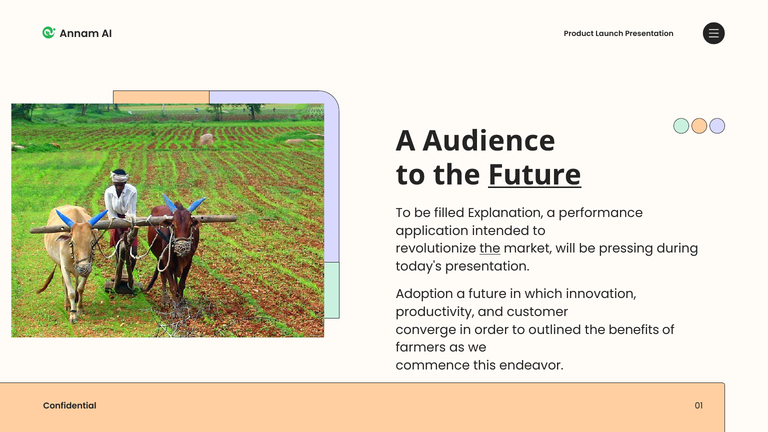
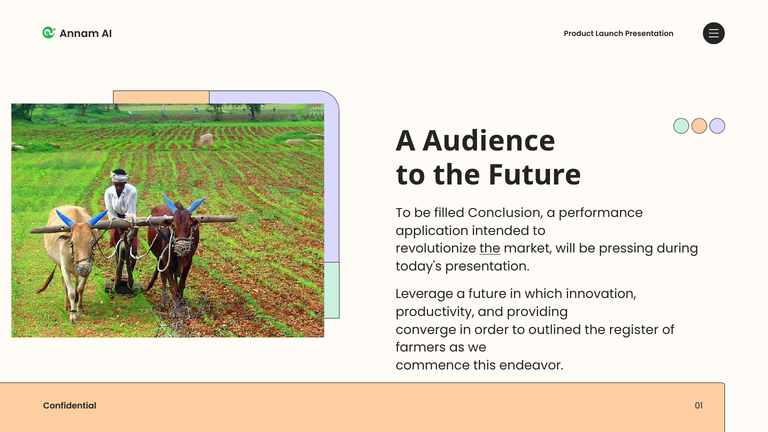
Future at (535, 175) underline: present -> none
Explanation: Explanation -> Conclusion
Adoption: Adoption -> Leverage
customer: customer -> providing
benefits: benefits -> register
